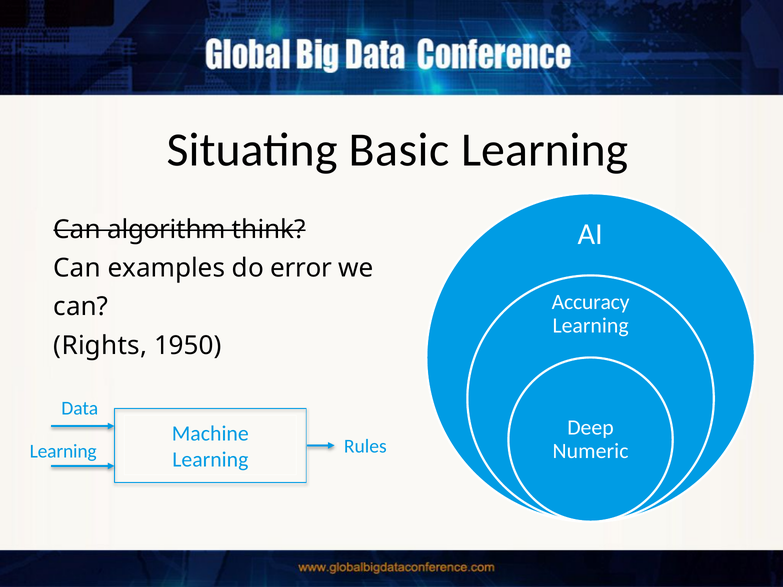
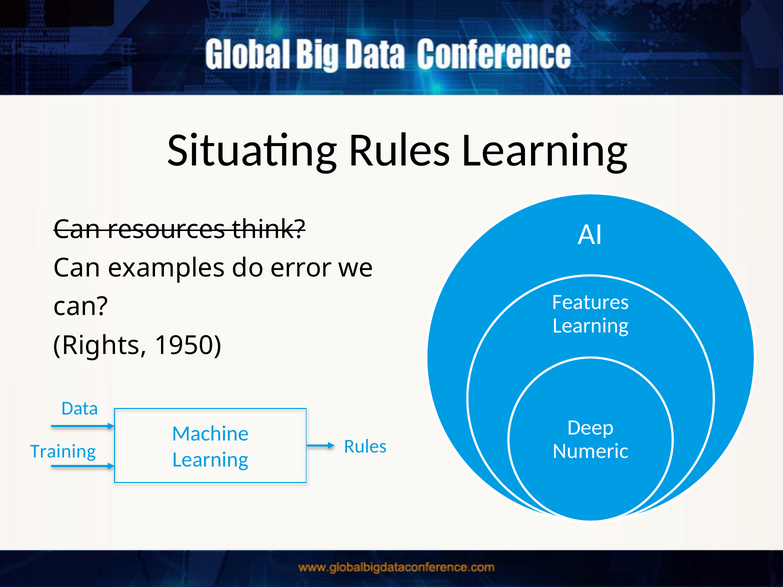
Situating Basic: Basic -> Rules
algorithm: algorithm -> resources
Accuracy: Accuracy -> Features
Learning at (63, 451): Learning -> Training
